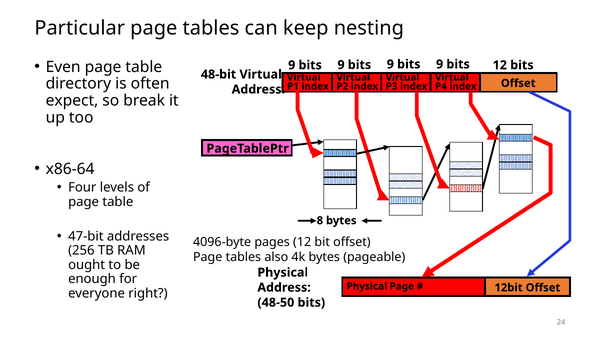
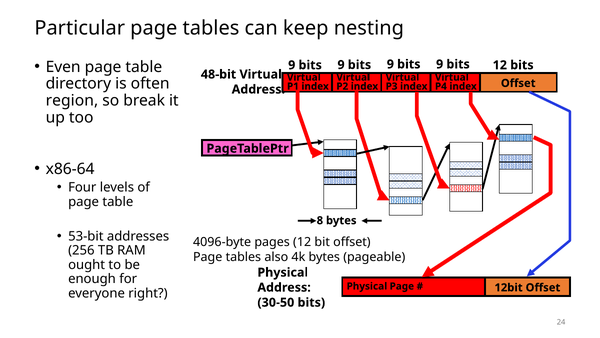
expect: expect -> region
47-bit: 47-bit -> 53-bit
48-50: 48-50 -> 30-50
